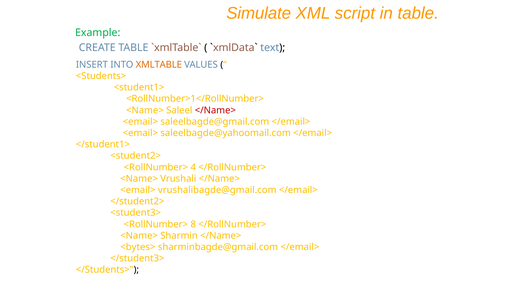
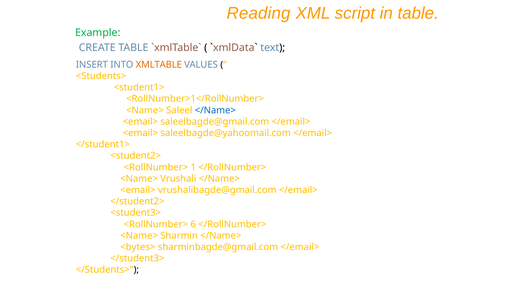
Simulate: Simulate -> Reading
</Name> at (215, 110) colour: red -> blue
4: 4 -> 1
8: 8 -> 6
